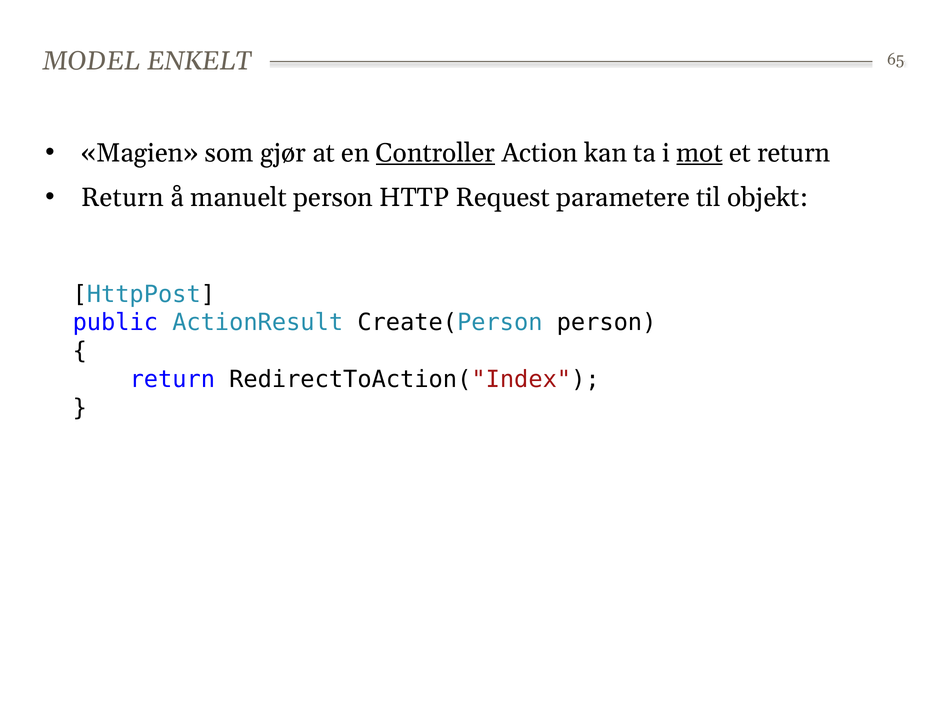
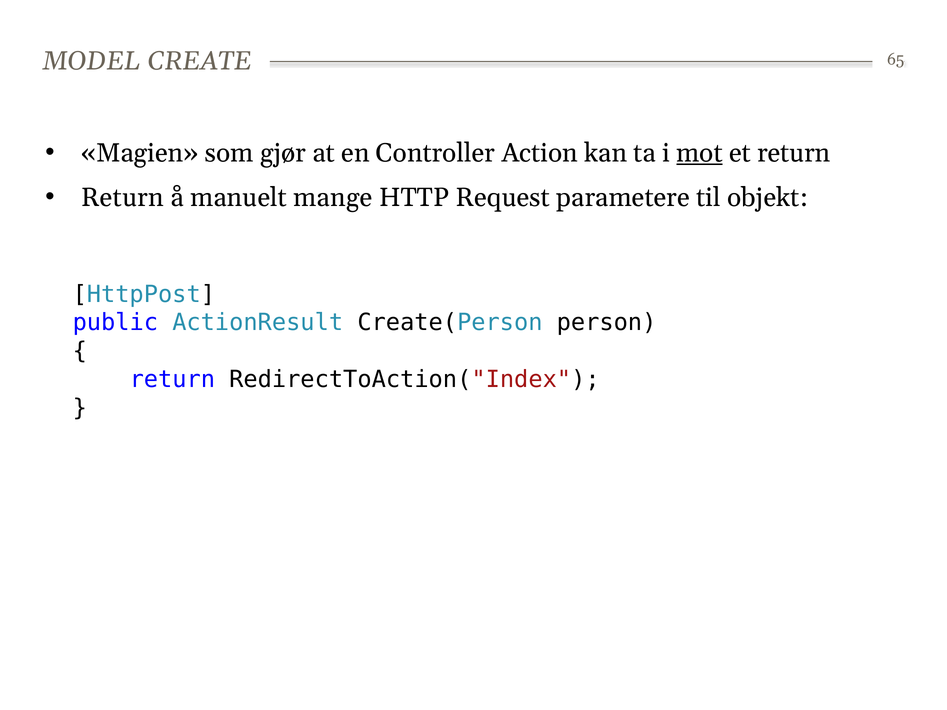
ENKELT: ENKELT -> CREATE
Controller underline: present -> none
manuelt person: person -> mange
